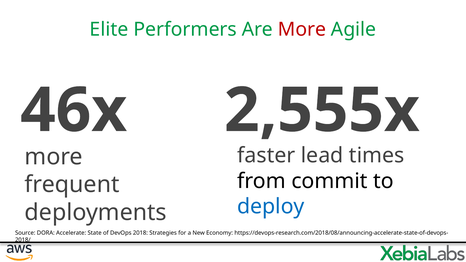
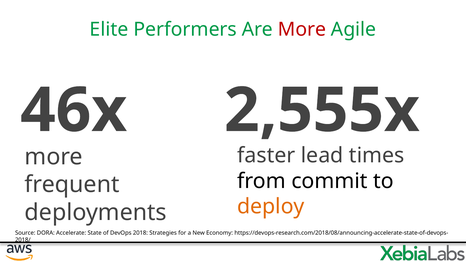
deploy colour: blue -> orange
